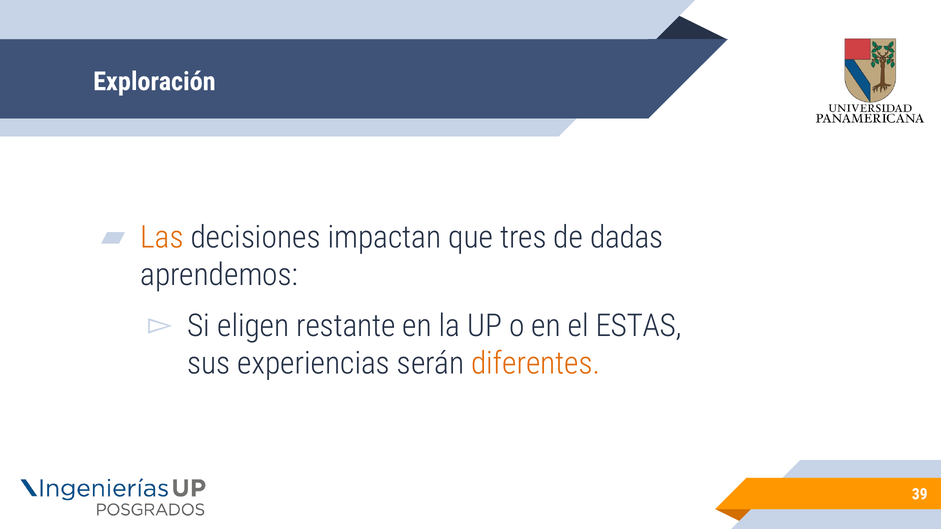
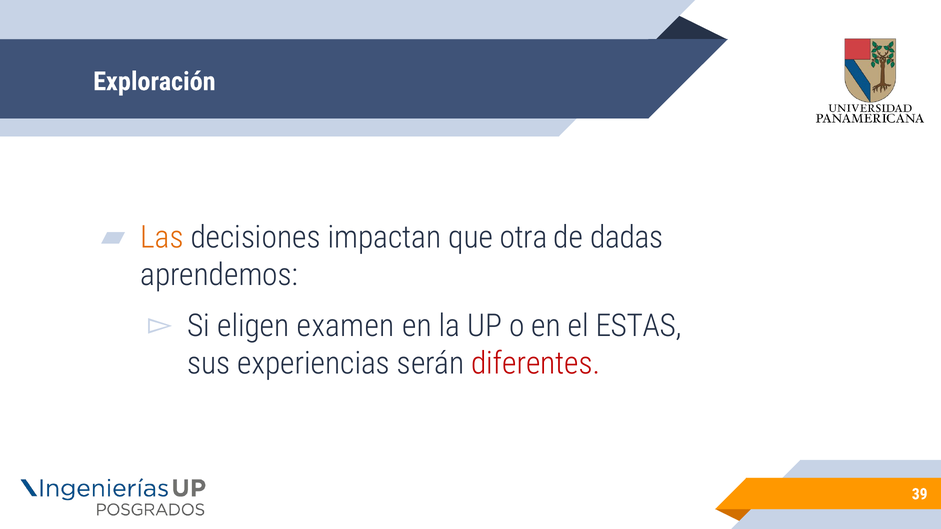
tres: tres -> otra
restante: restante -> examen
diferentes colour: orange -> red
